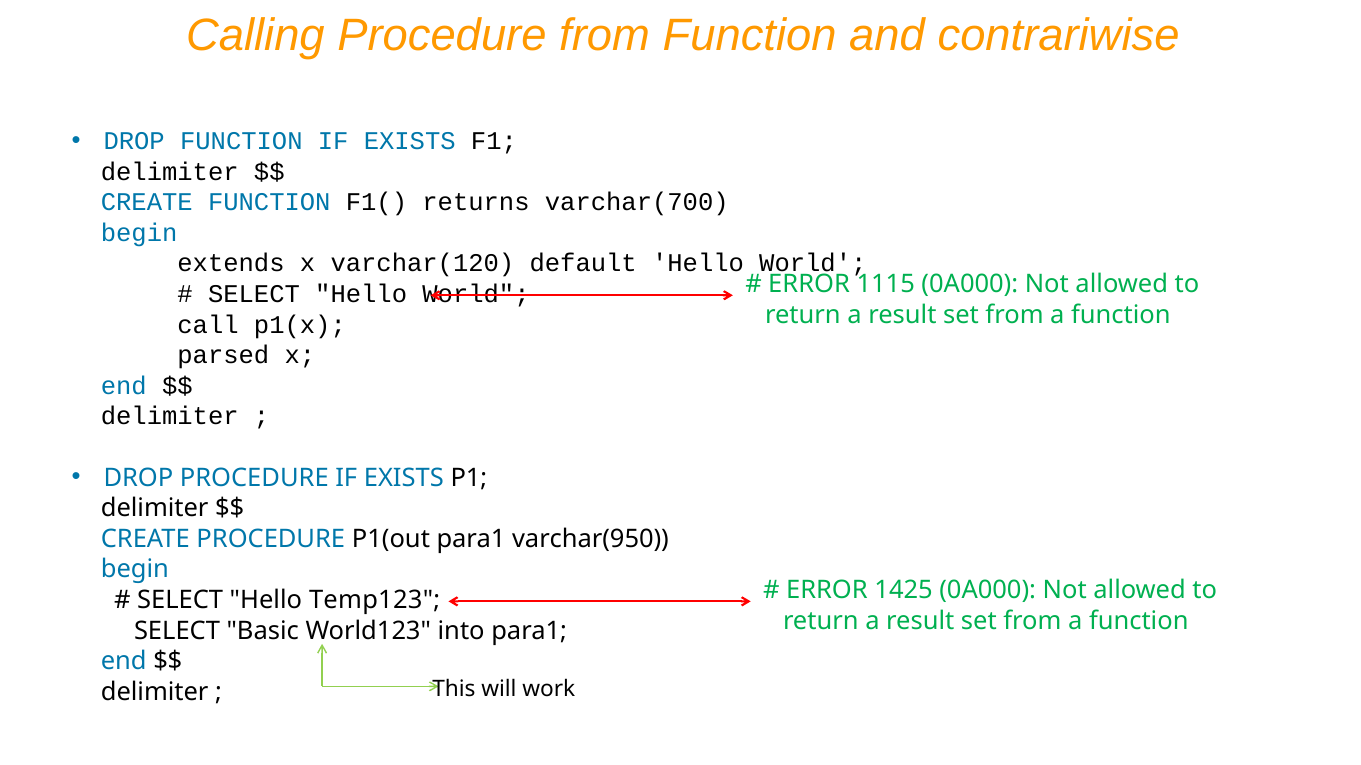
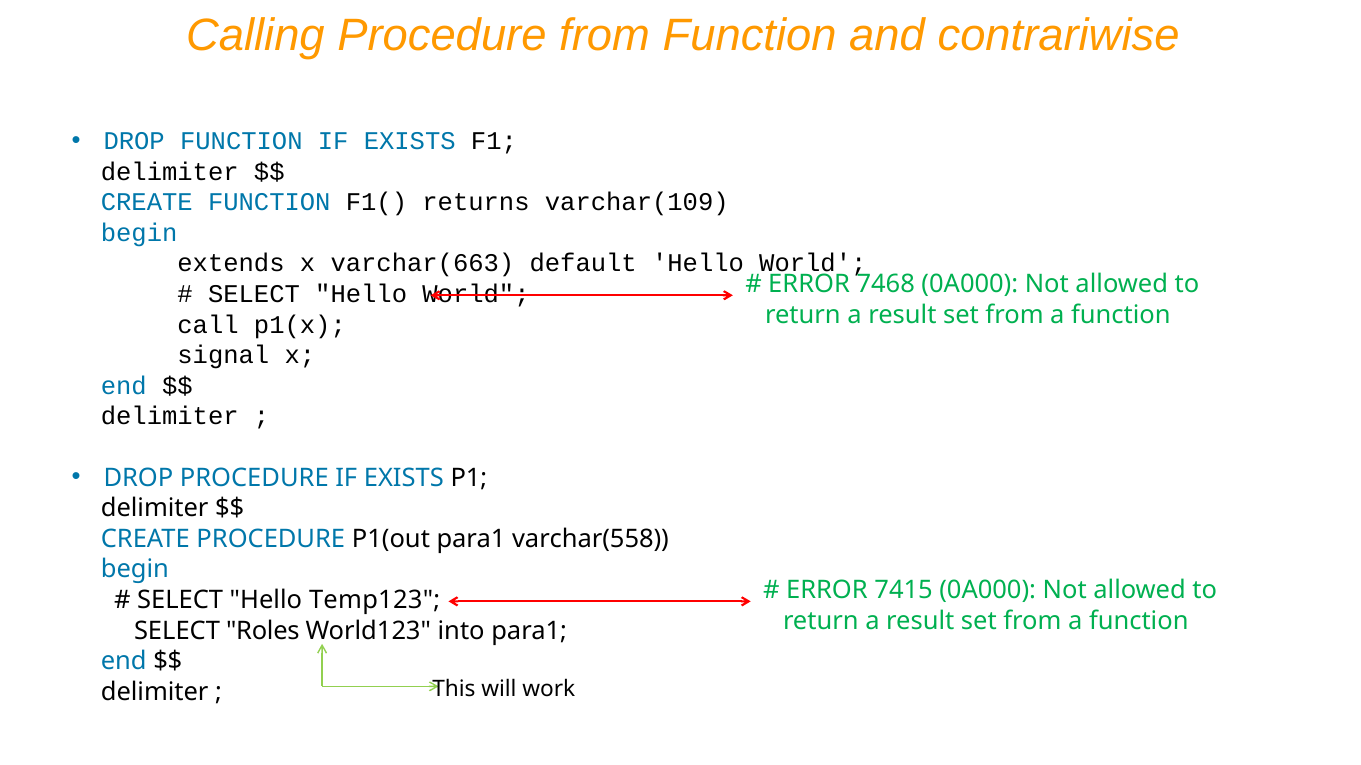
varchar(700: varchar(700 -> varchar(109
varchar(120: varchar(120 -> varchar(663
1115: 1115 -> 7468
parsed: parsed -> signal
varchar(950: varchar(950 -> varchar(558
1425: 1425 -> 7415
Basic: Basic -> Roles
